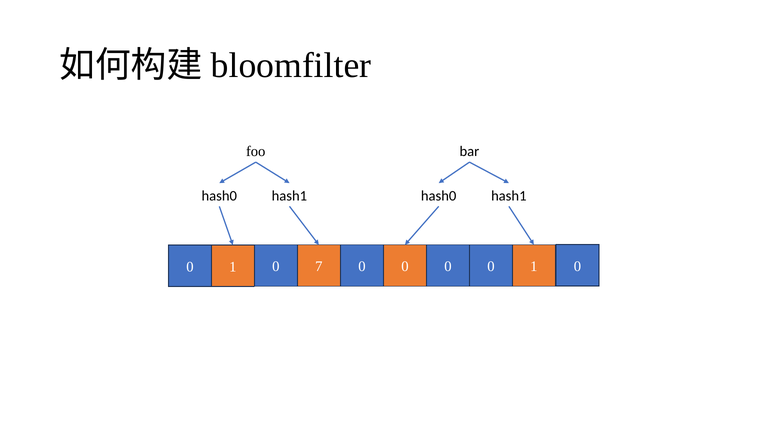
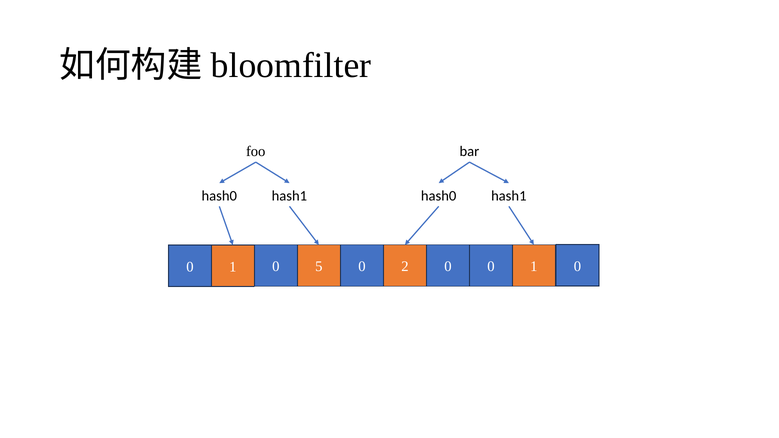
7: 7 -> 5
0 at (405, 267): 0 -> 2
